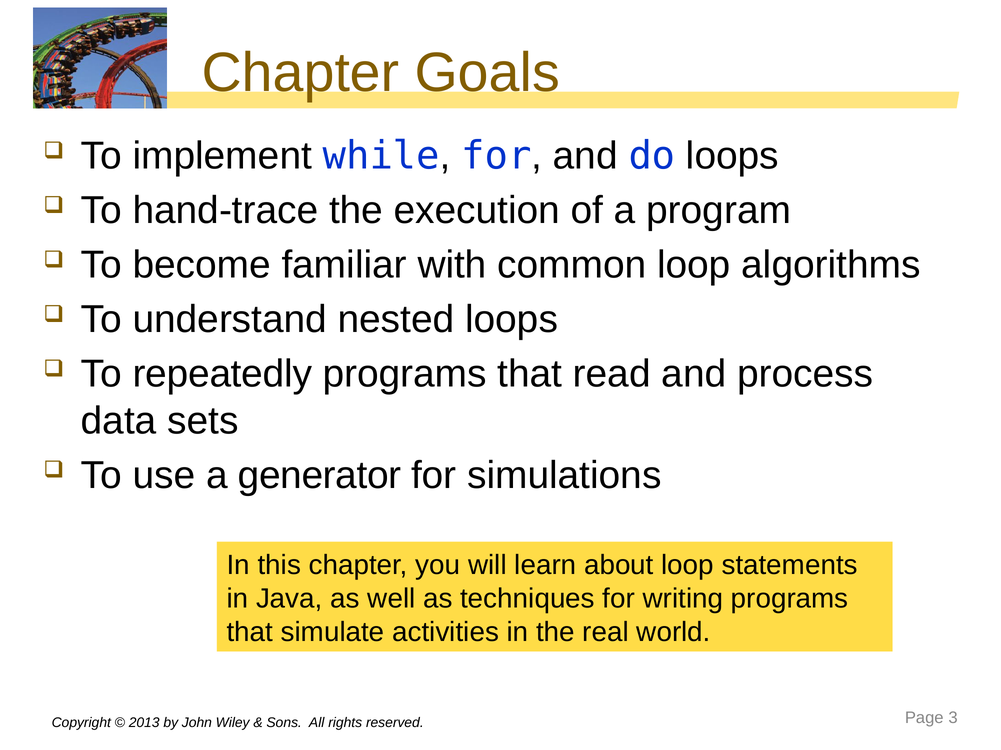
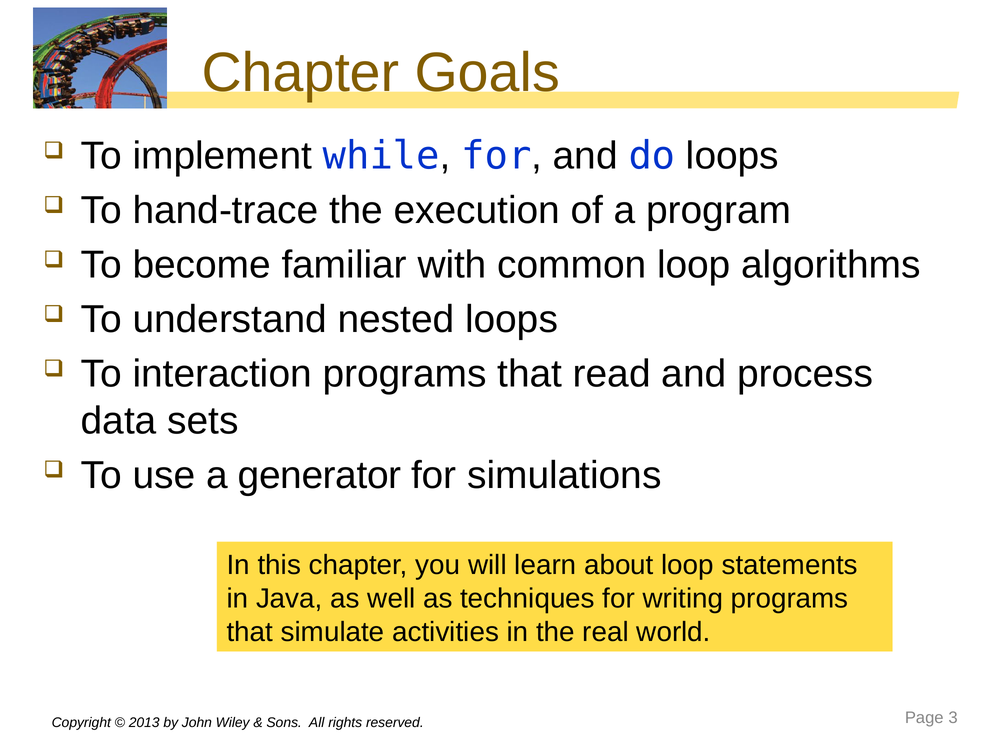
repeatedly: repeatedly -> interaction
